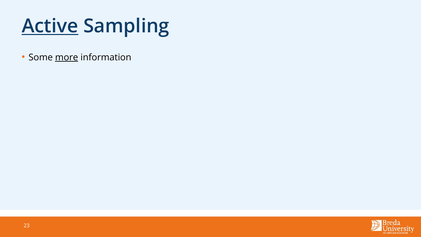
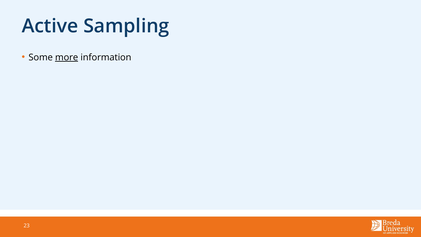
Active underline: present -> none
